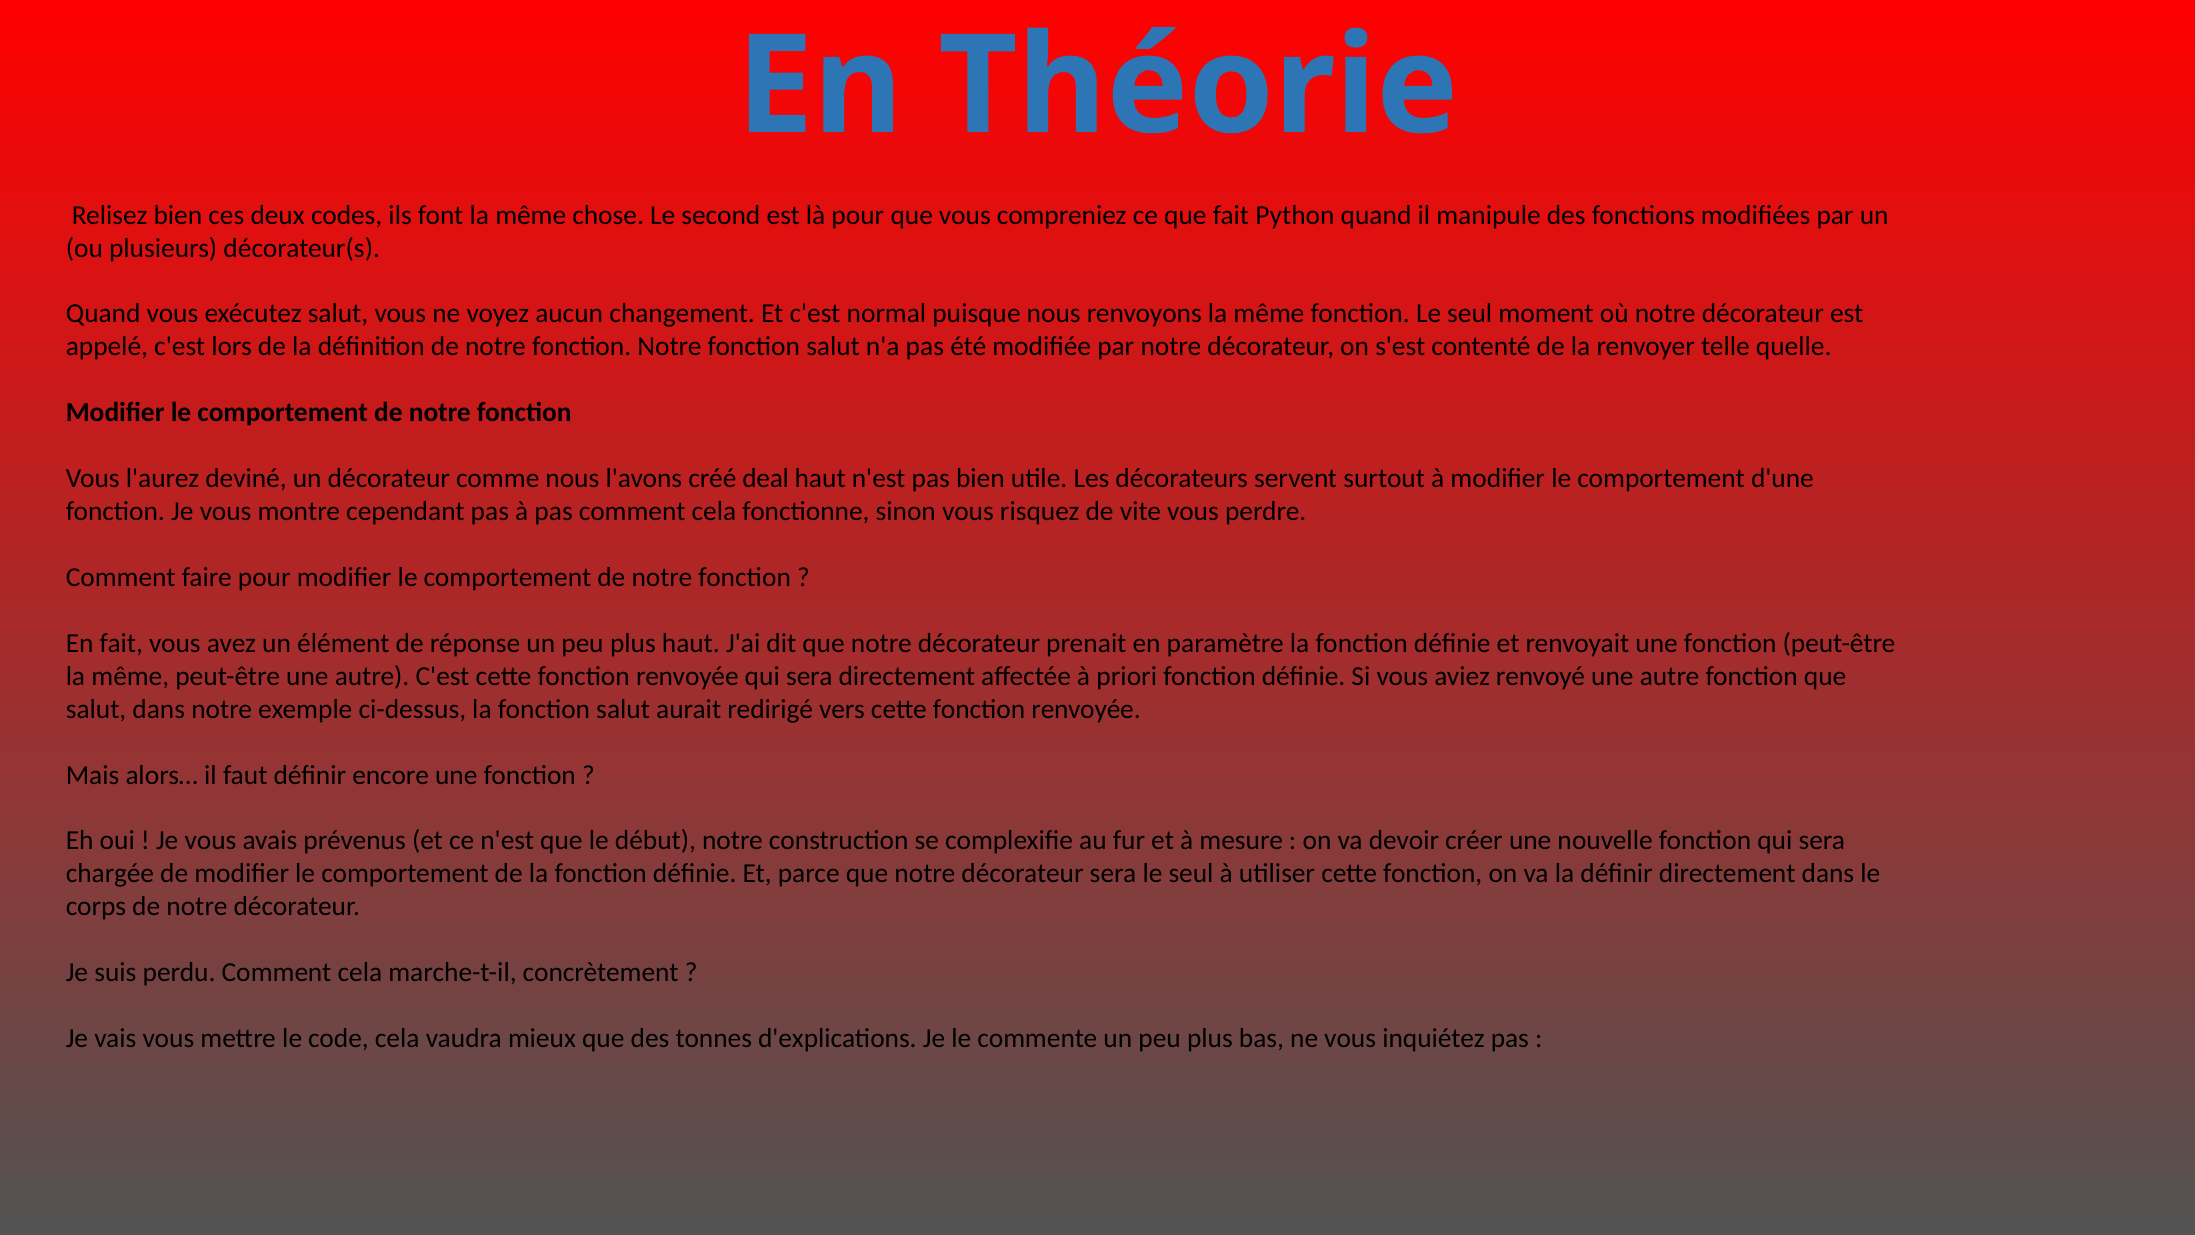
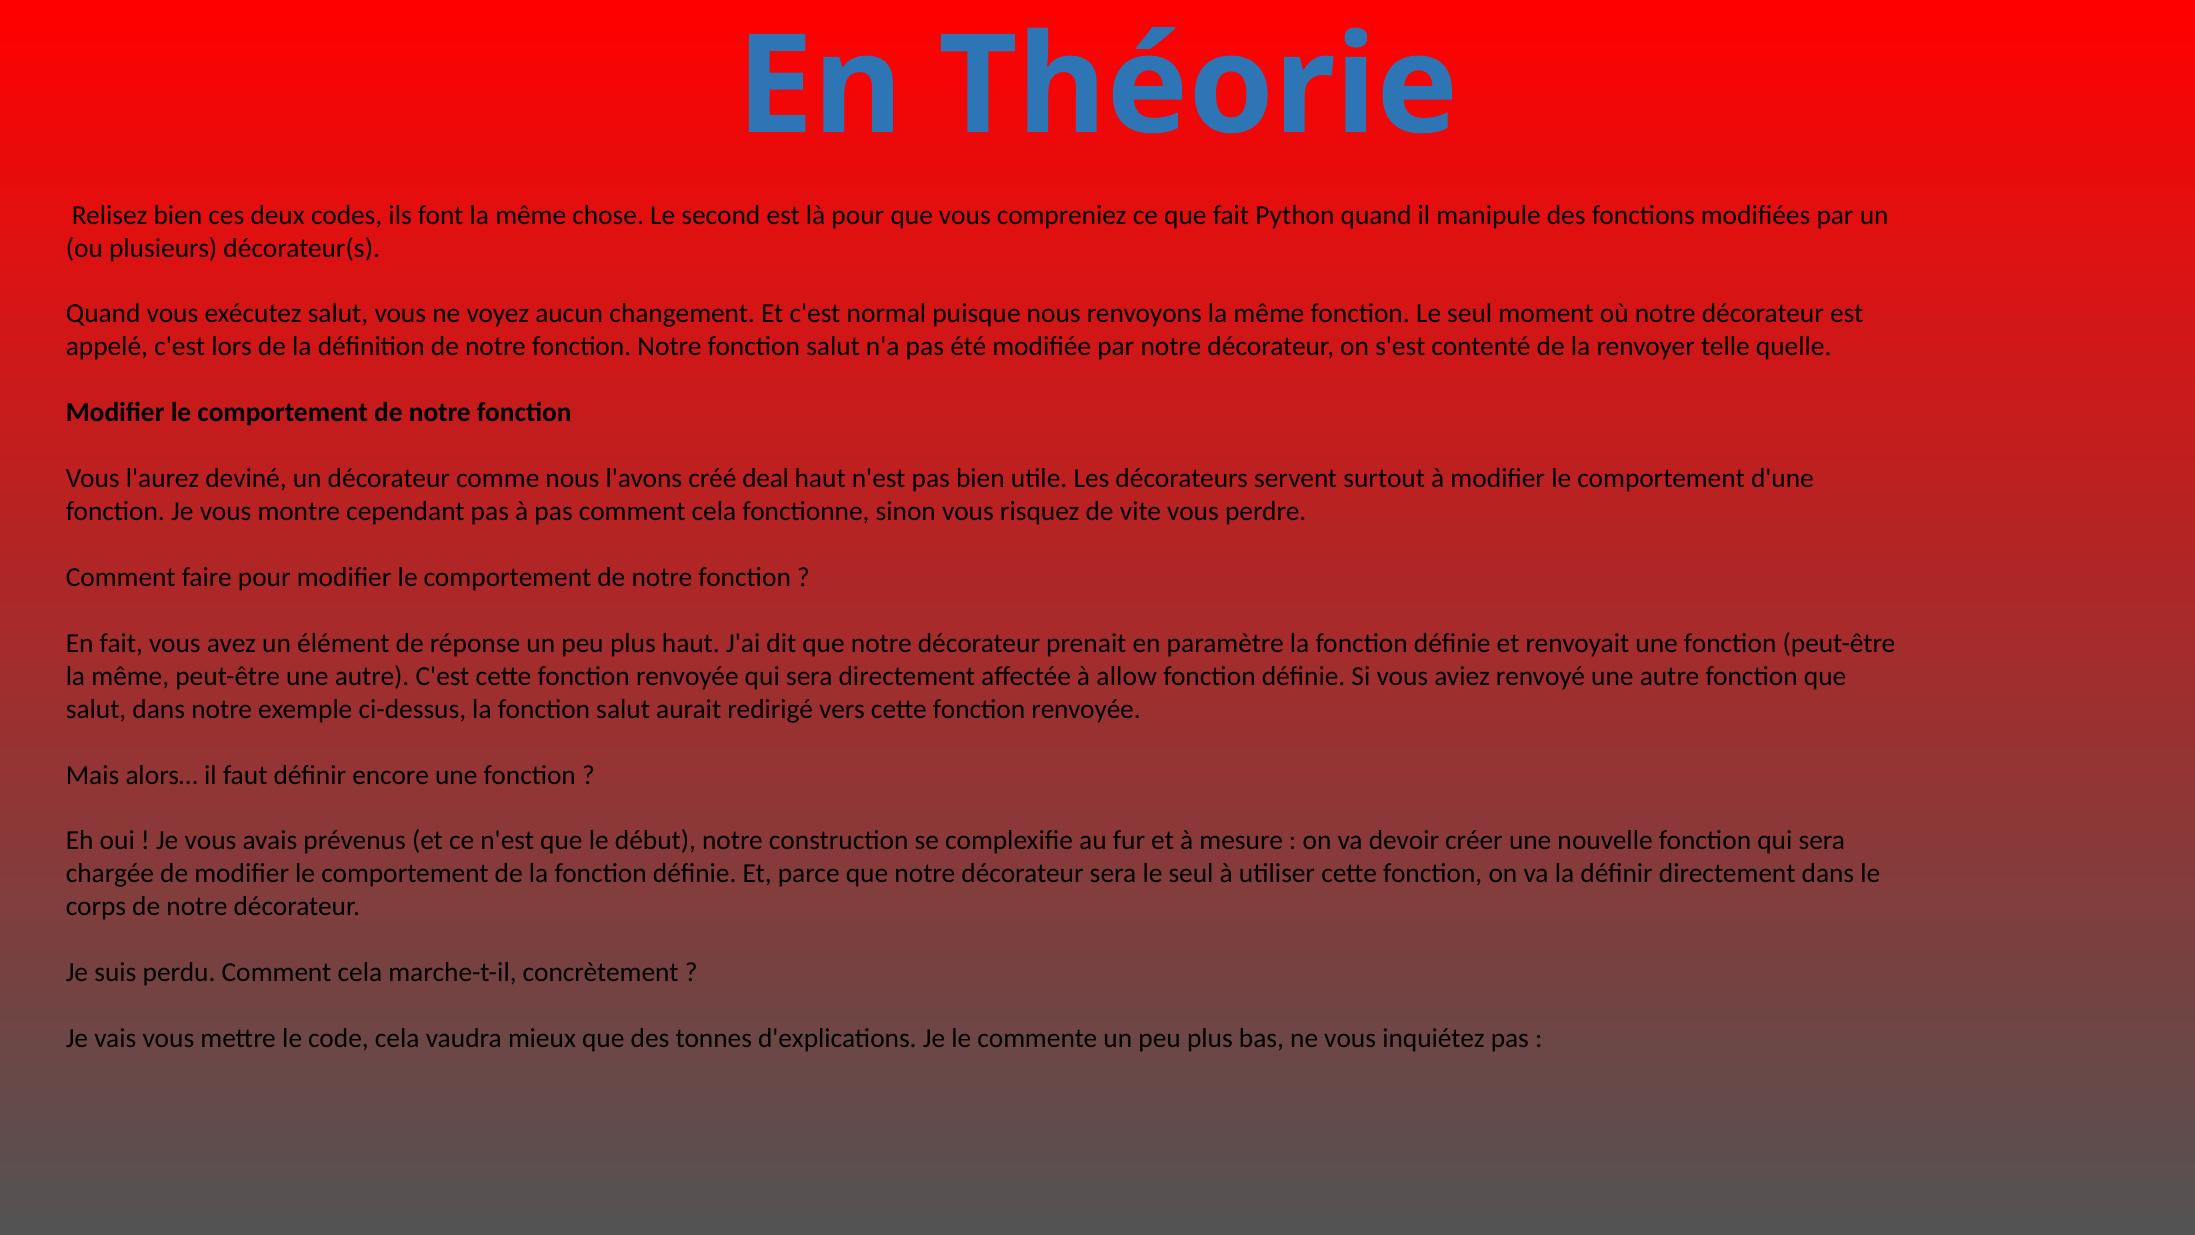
priori: priori -> allow
